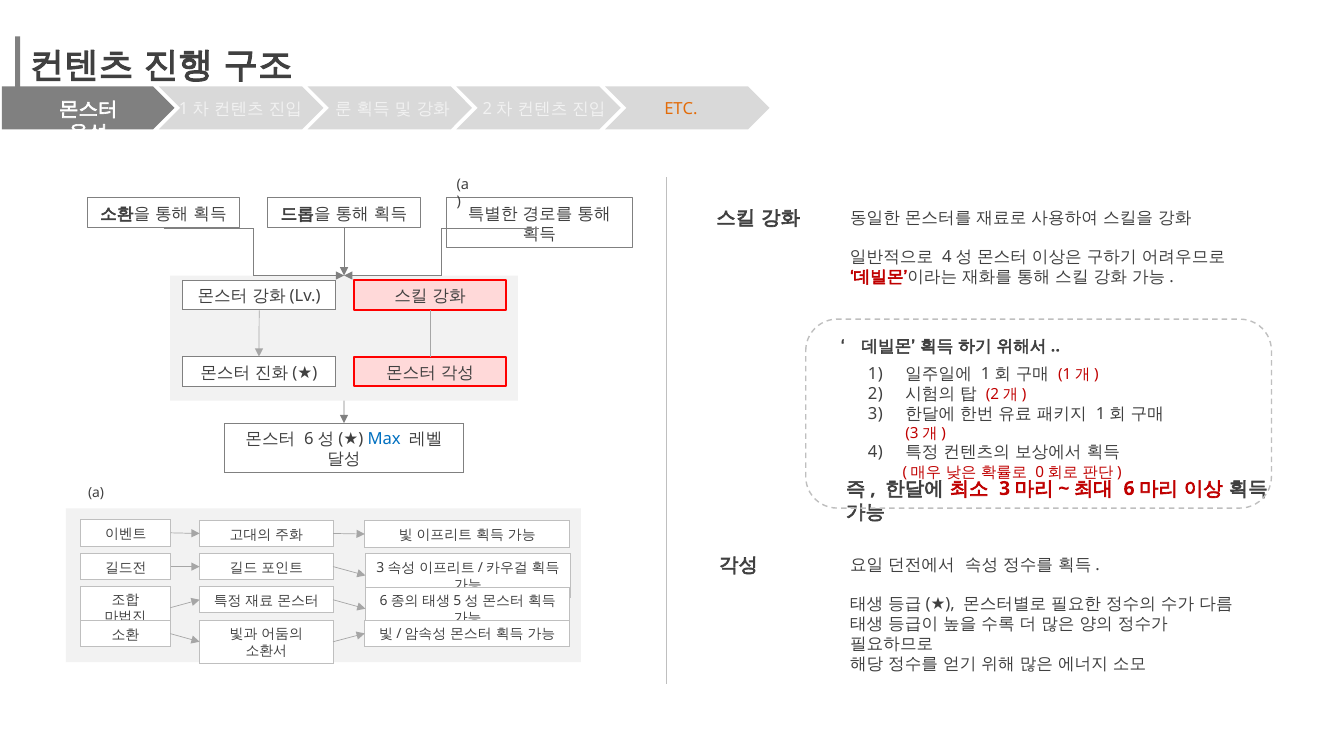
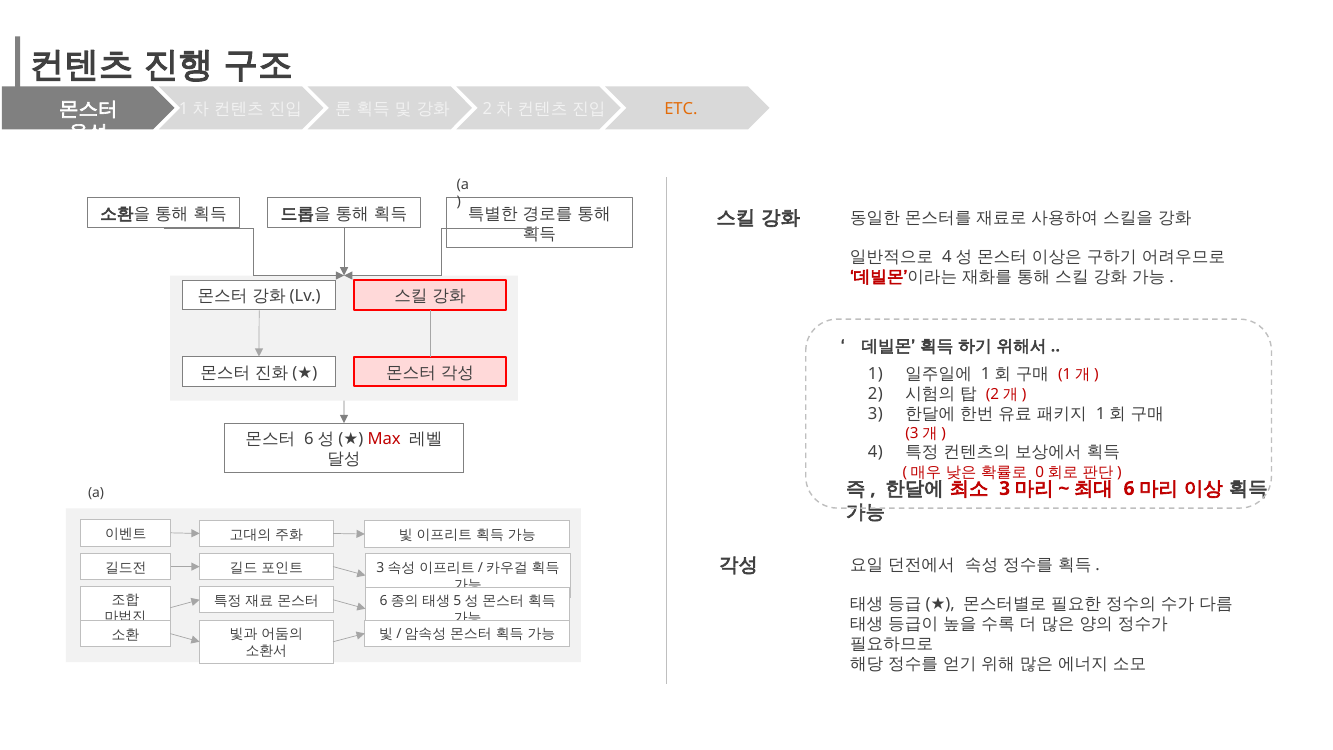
Max colour: blue -> red
